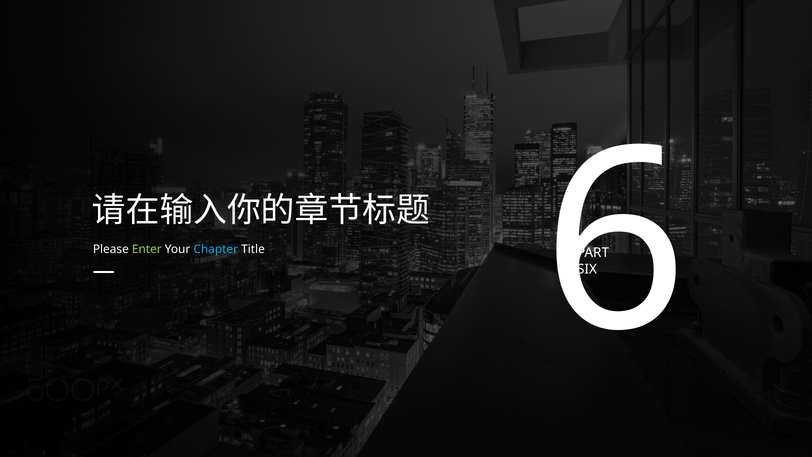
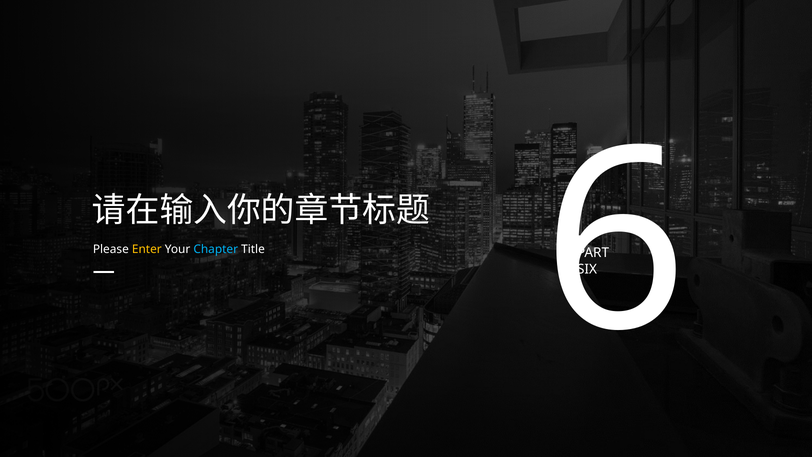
Enter colour: light green -> yellow
